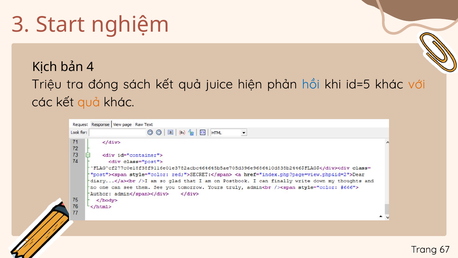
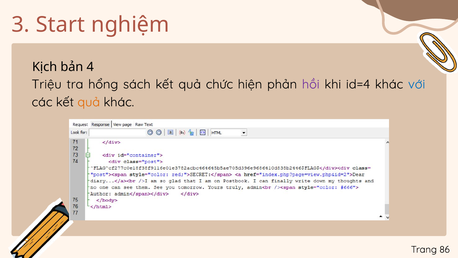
đóng: đóng -> hổng
juice: juice -> chức
hồi colour: blue -> purple
id=5: id=5 -> id=4
với colour: orange -> blue
67: 67 -> 86
